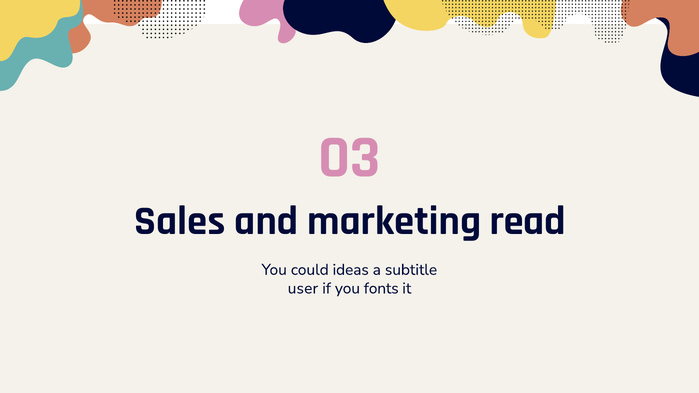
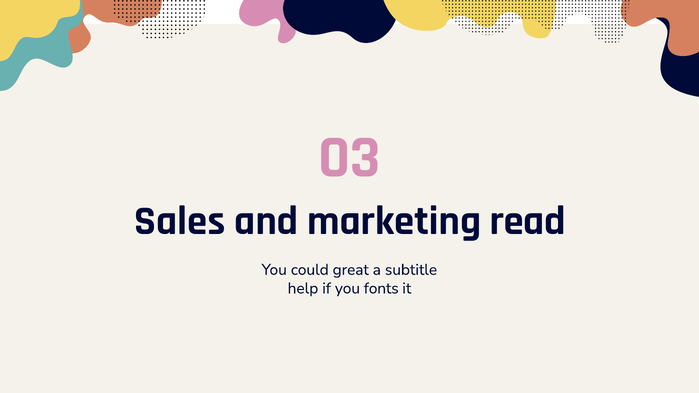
ideas: ideas -> great
user: user -> help
